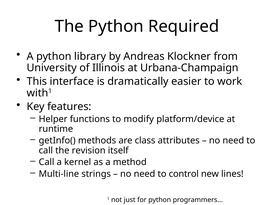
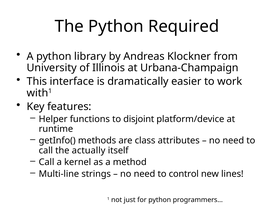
modify: modify -> disjoint
revision: revision -> actually
